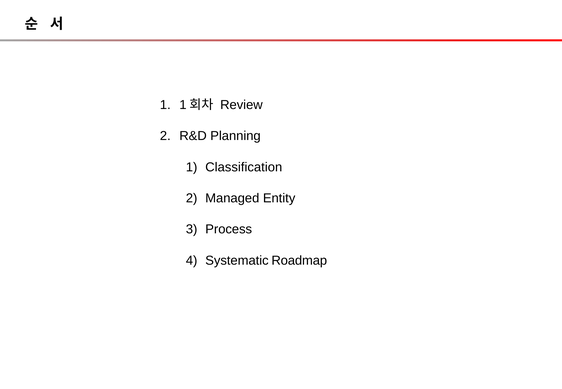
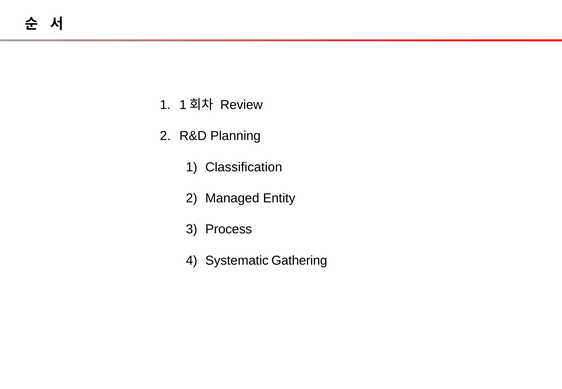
Roadmap: Roadmap -> Gathering
